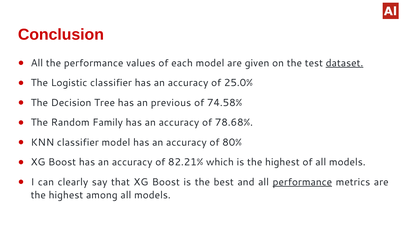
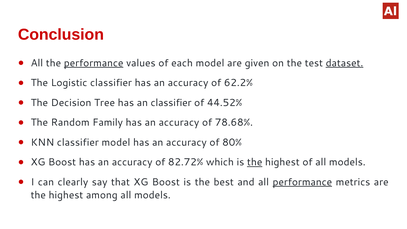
performance at (94, 63) underline: none -> present
25.0%: 25.0% -> 62.2%
an previous: previous -> classifier
74.58%: 74.58% -> 44.52%
82.21%: 82.21% -> 82.72%
the at (255, 162) underline: none -> present
